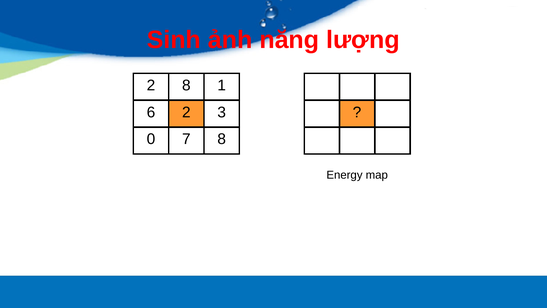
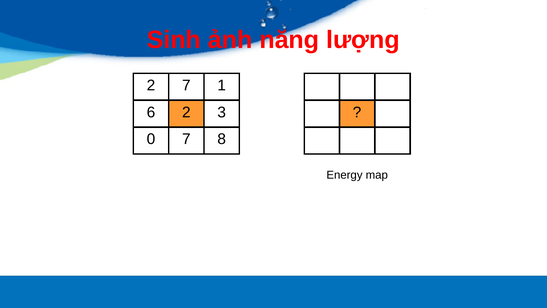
2 8: 8 -> 7
